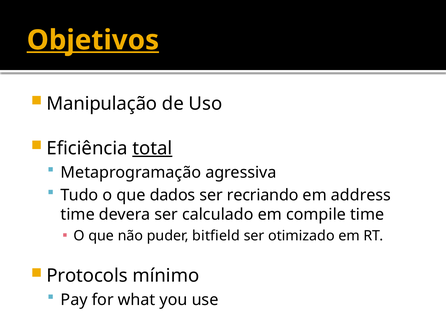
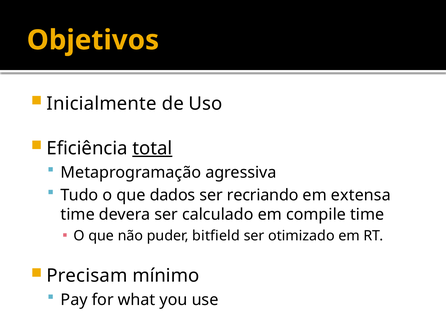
Objetivos underline: present -> none
Manipulação: Manipulação -> Inicialmente
address: address -> extensa
Protocols: Protocols -> Precisam
